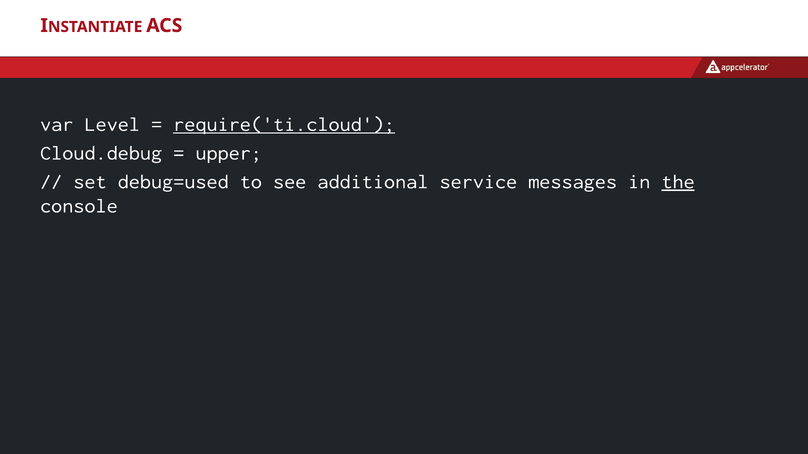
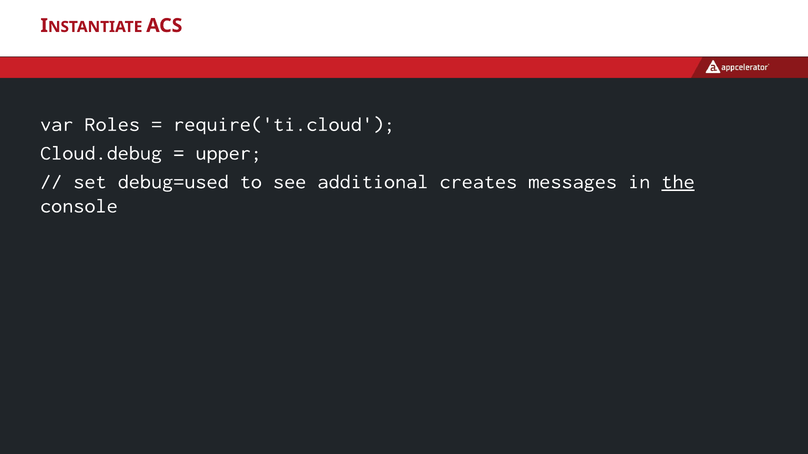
Level: Level -> Roles
require('ti.cloud underline: present -> none
service: service -> creates
